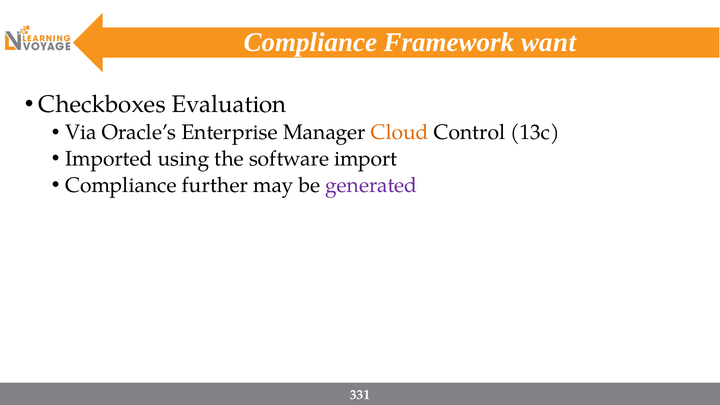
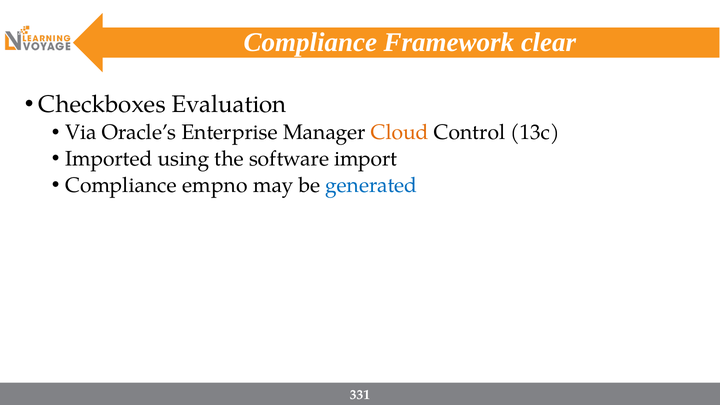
want: want -> clear
further: further -> empno
generated colour: purple -> blue
